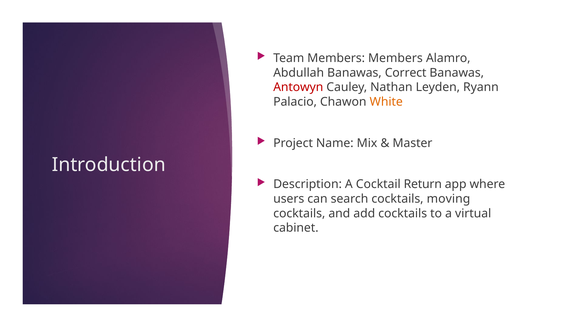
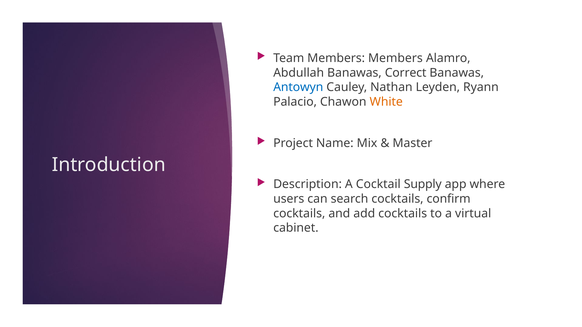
Antowyn colour: red -> blue
Return: Return -> Supply
moving: moving -> confirm
